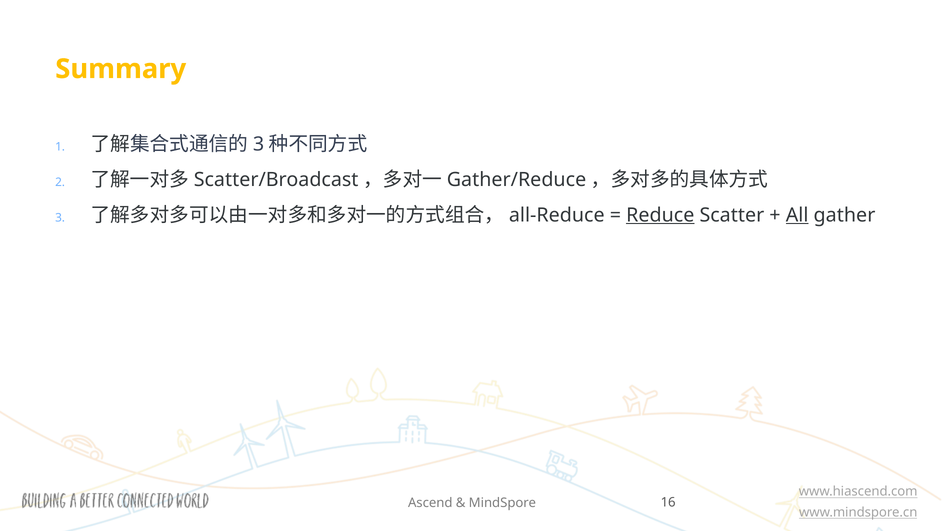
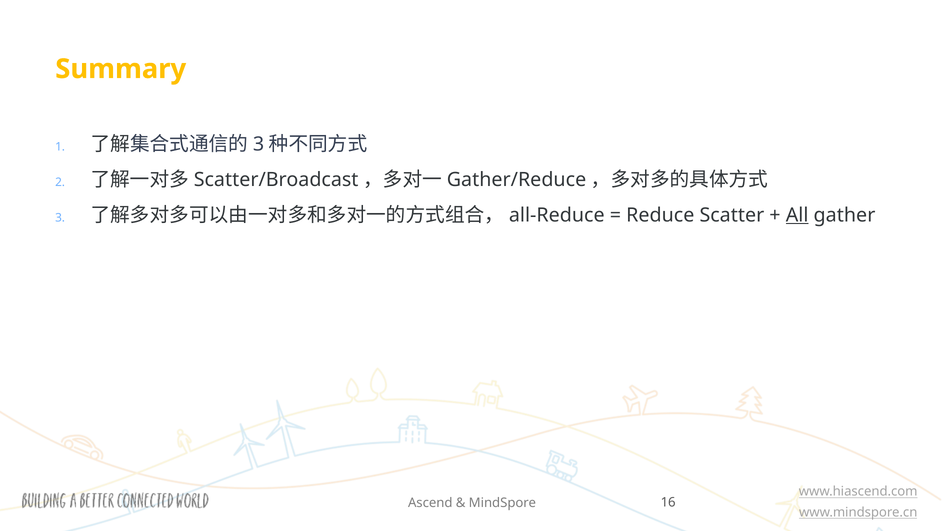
Reduce underline: present -> none
